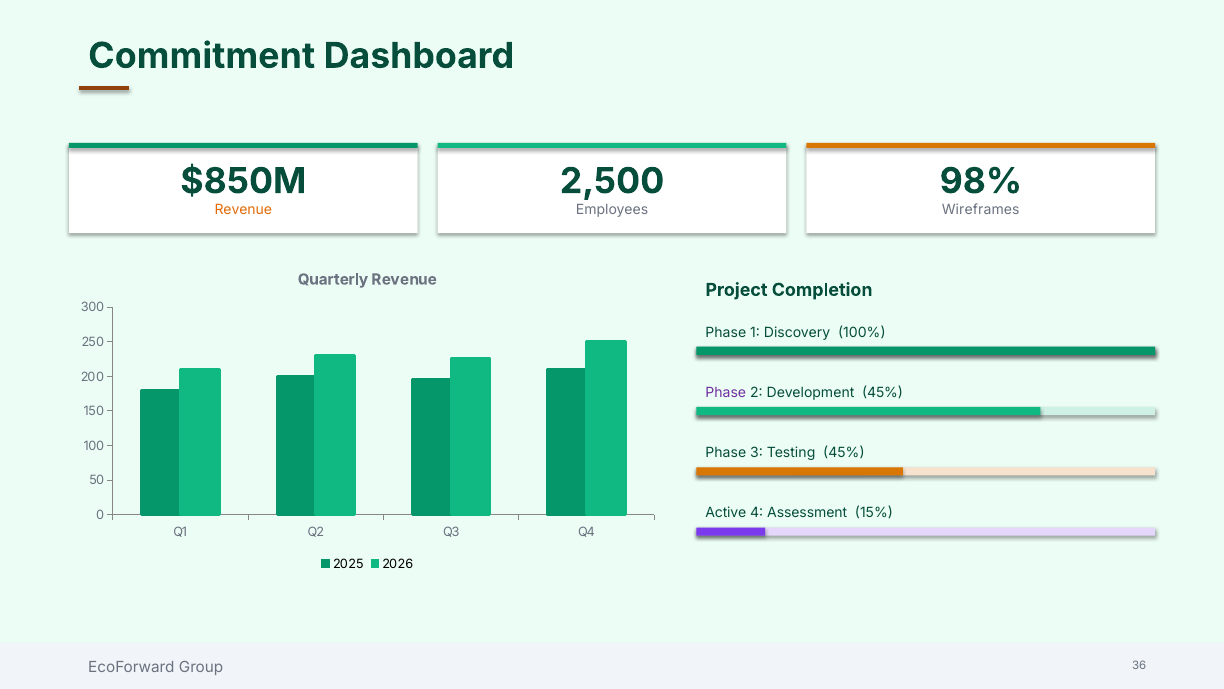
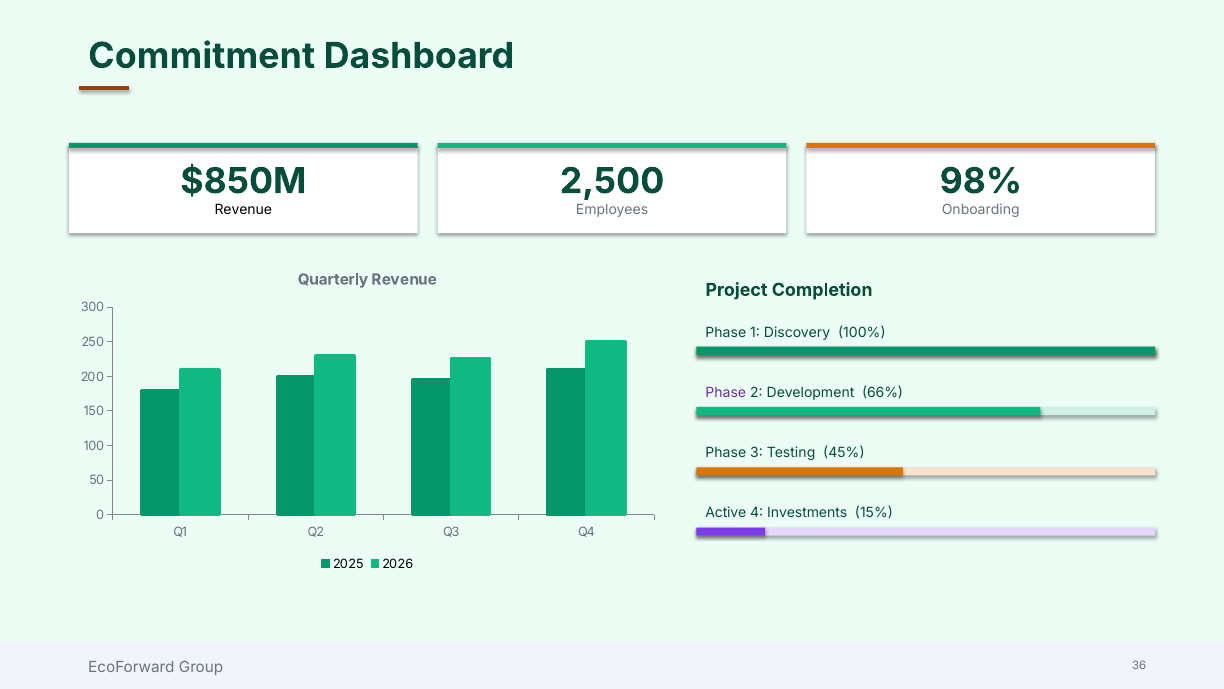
Revenue at (243, 210) colour: orange -> black
Wireframes: Wireframes -> Onboarding
Development 45%: 45% -> 66%
Assessment: Assessment -> Investments
